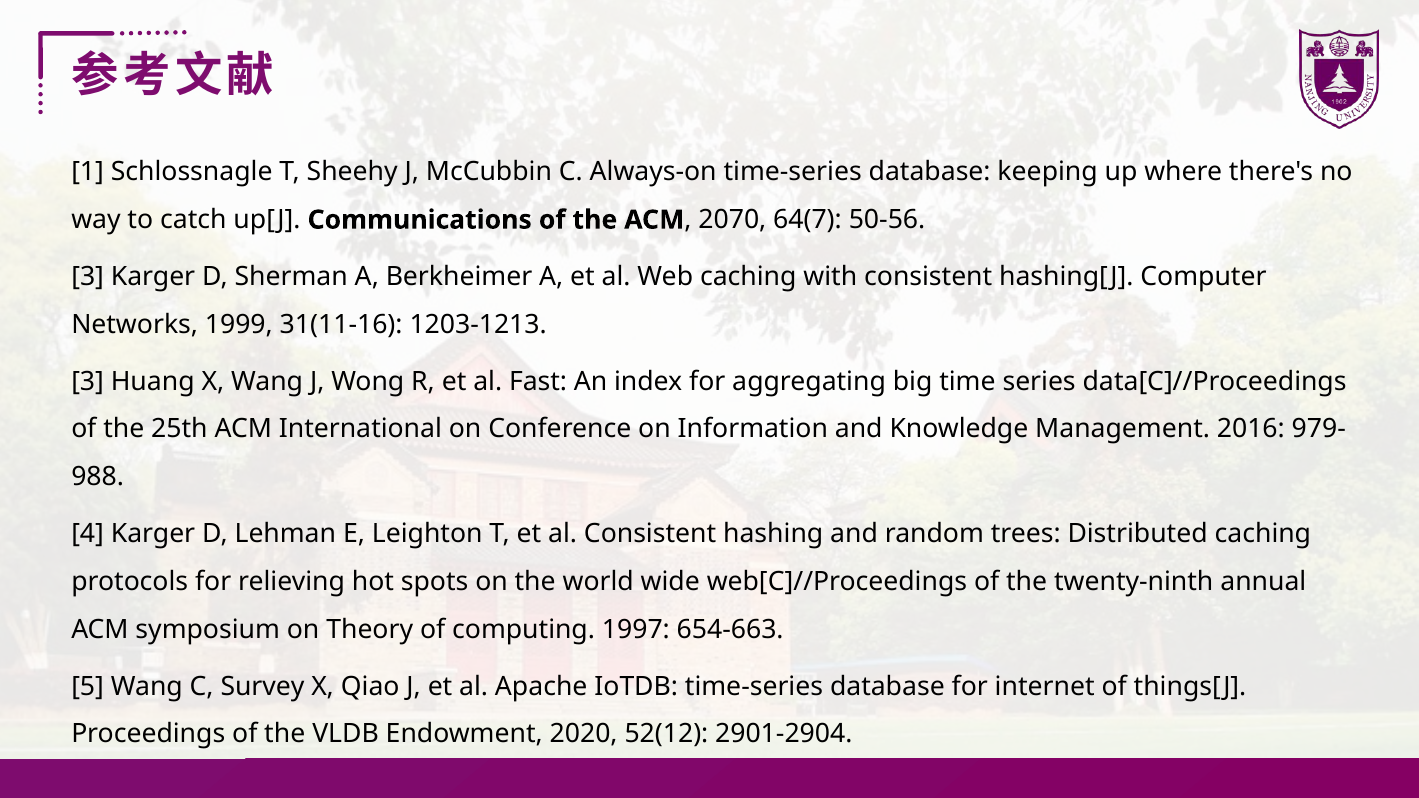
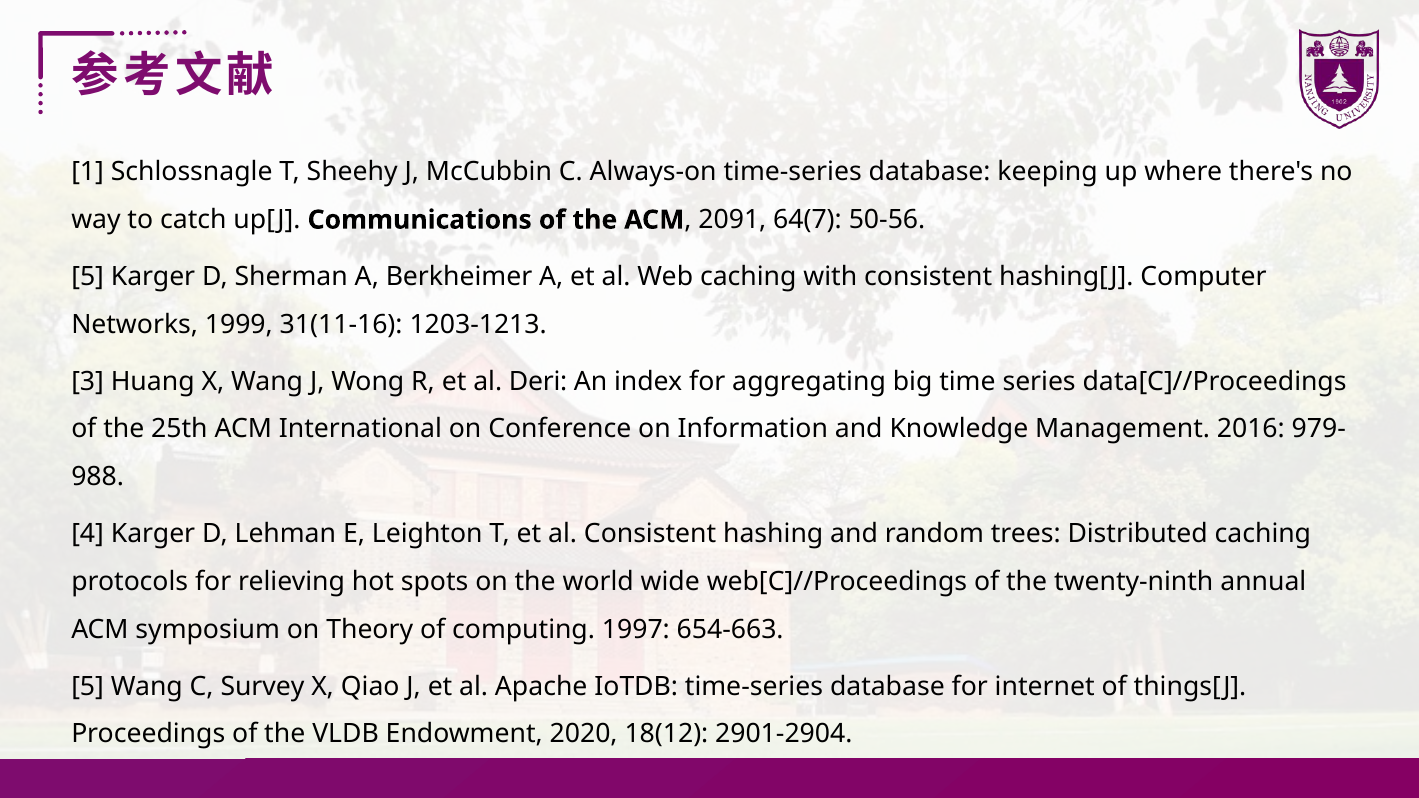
2070: 2070 -> 2091
3 at (88, 277): 3 -> 5
Fast: Fast -> Deri
52(12: 52(12 -> 18(12
